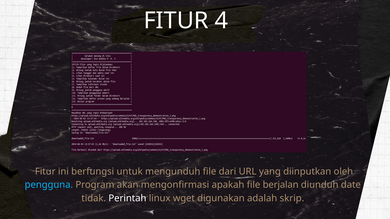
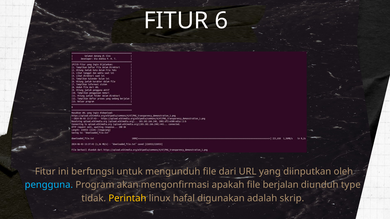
4: 4 -> 6
date: date -> type
Perintah colour: white -> yellow
wget: wget -> hafal
